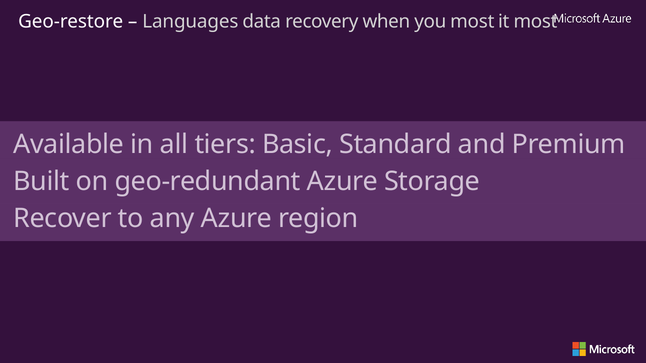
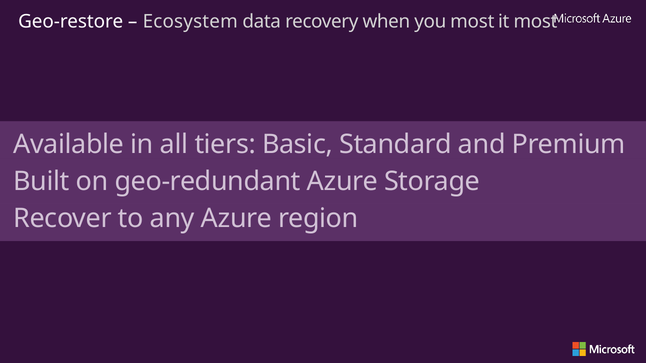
Languages: Languages -> Ecosystem
